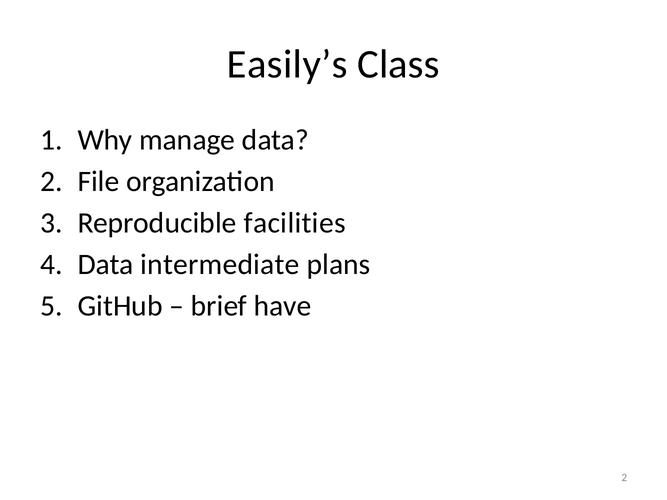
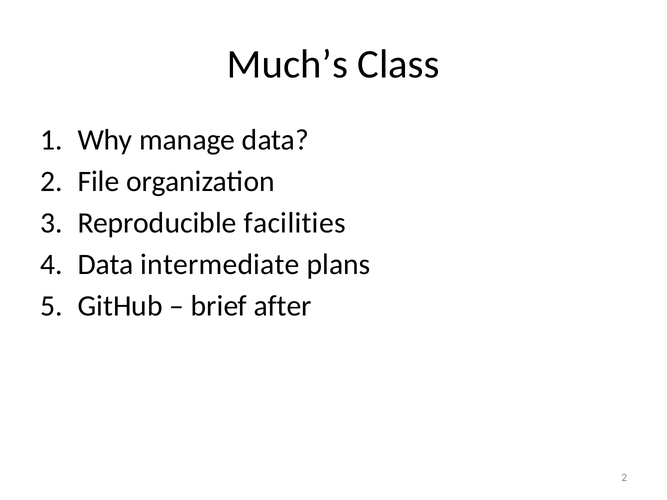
Easily’s: Easily’s -> Much’s
have: have -> after
